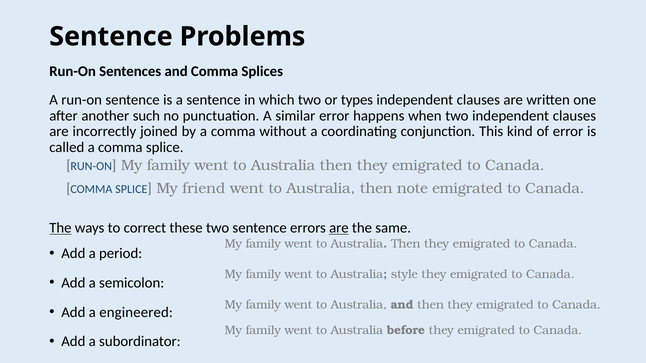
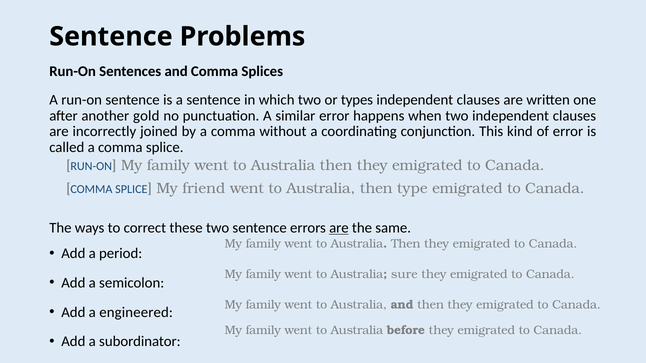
such: such -> gold
note: note -> type
The at (60, 228) underline: present -> none
style: style -> sure
